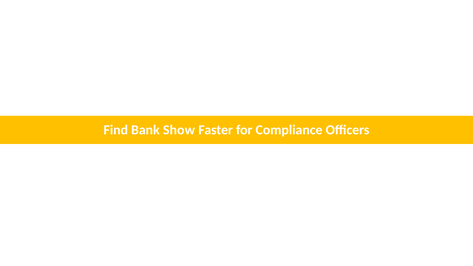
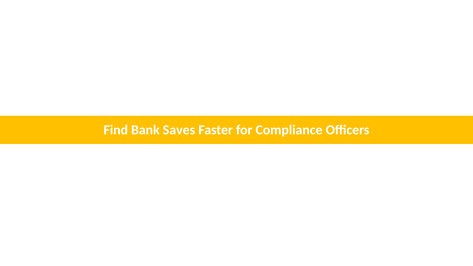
Show: Show -> Saves
